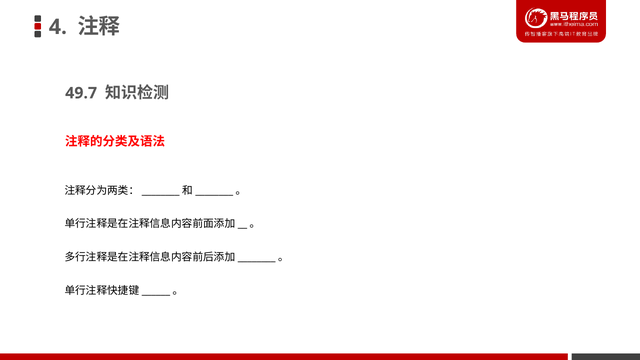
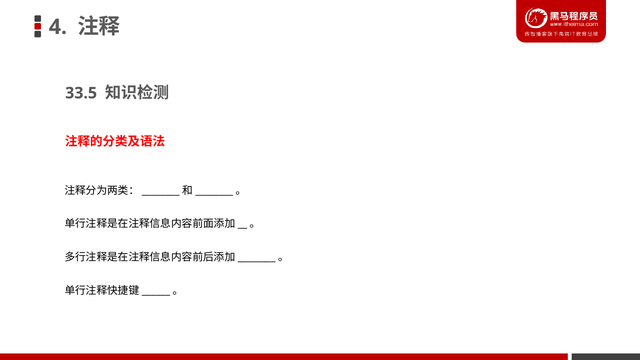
49.7: 49.7 -> 33.5
